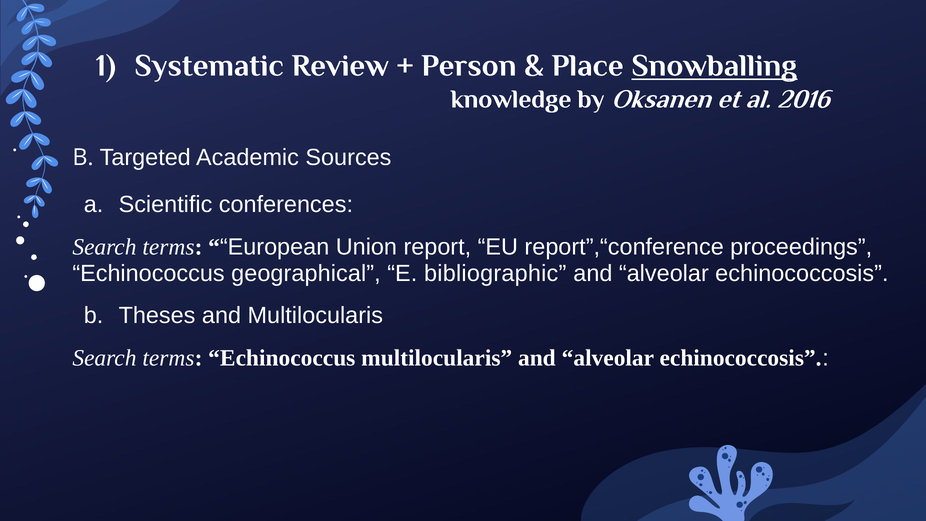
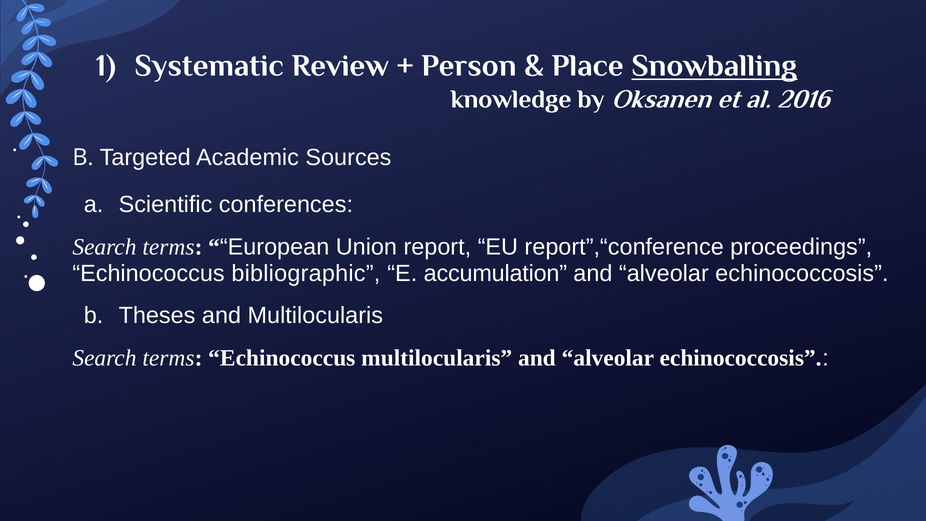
geographical: geographical -> bibliographic
bibliographic: bibliographic -> accumulation
